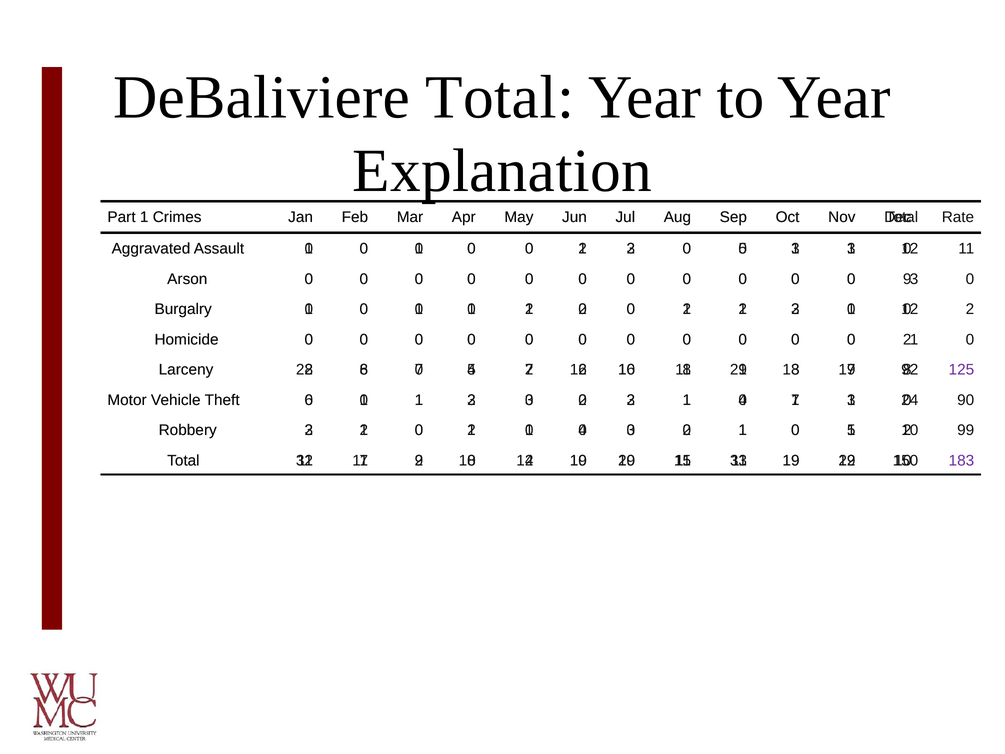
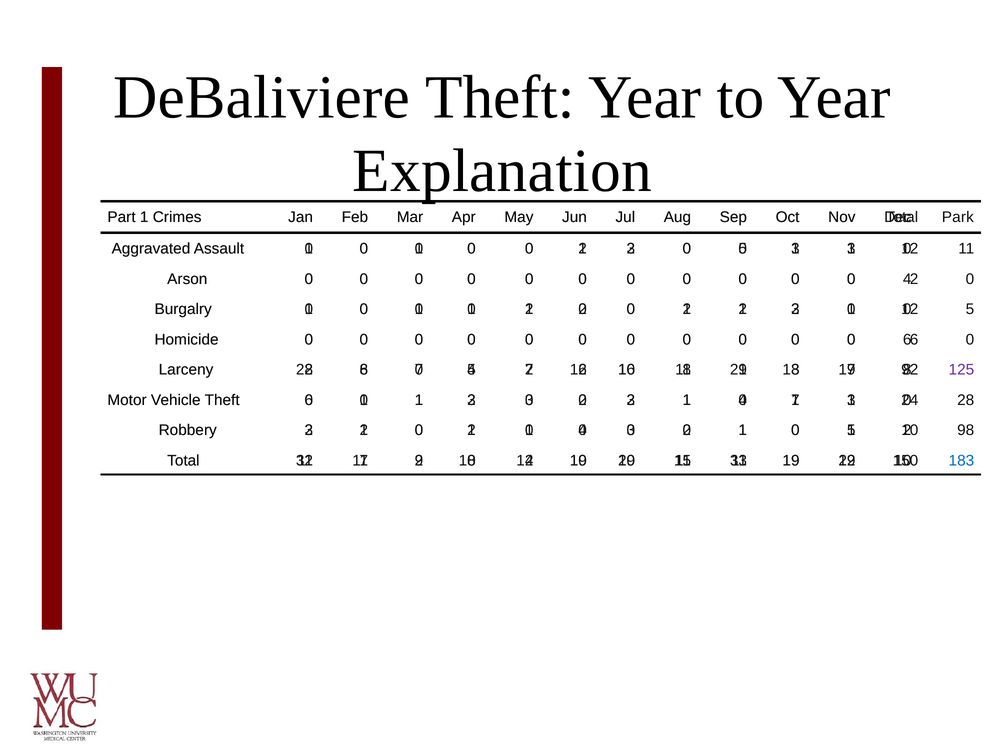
DeBaliviere Total: Total -> Theft
Rate: Rate -> Park
9 at (907, 279): 9 -> 4
3 at (914, 279): 3 -> 2
2 at (970, 309): 2 -> 5
2 at (907, 339): 2 -> 6
1 at (914, 339): 1 -> 6
90: 90 -> 28
99: 99 -> 98
183 colour: purple -> blue
